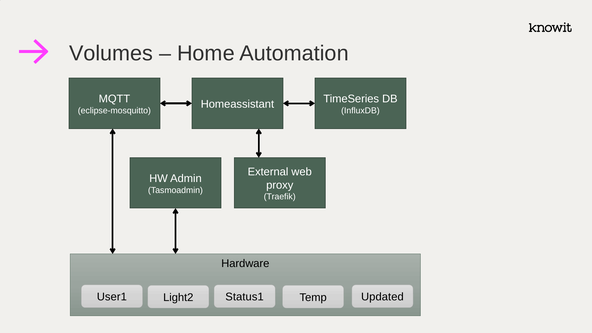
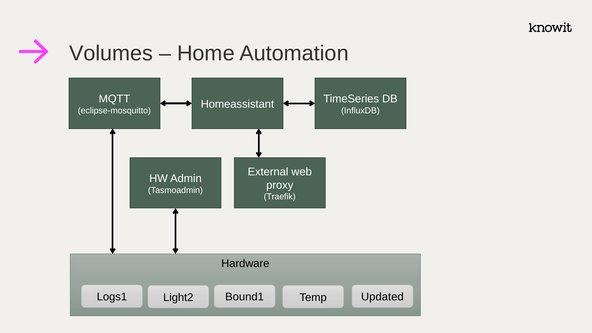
User1: User1 -> Logs1
Status1: Status1 -> Bound1
